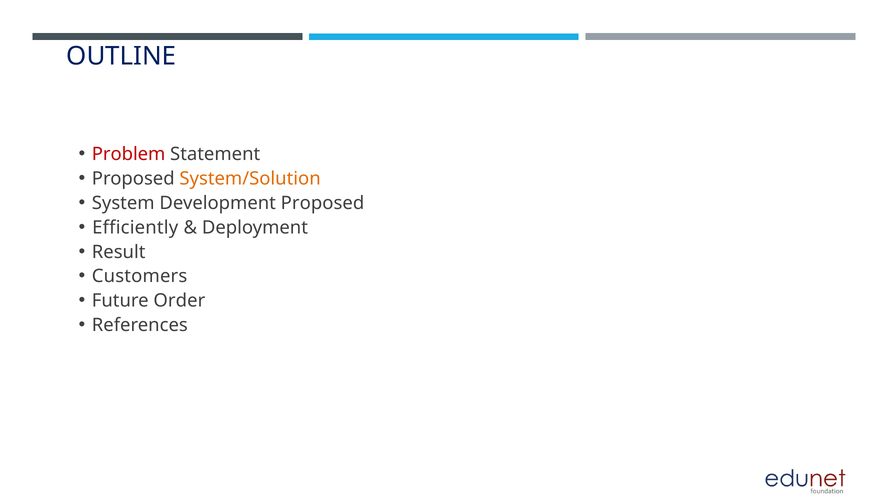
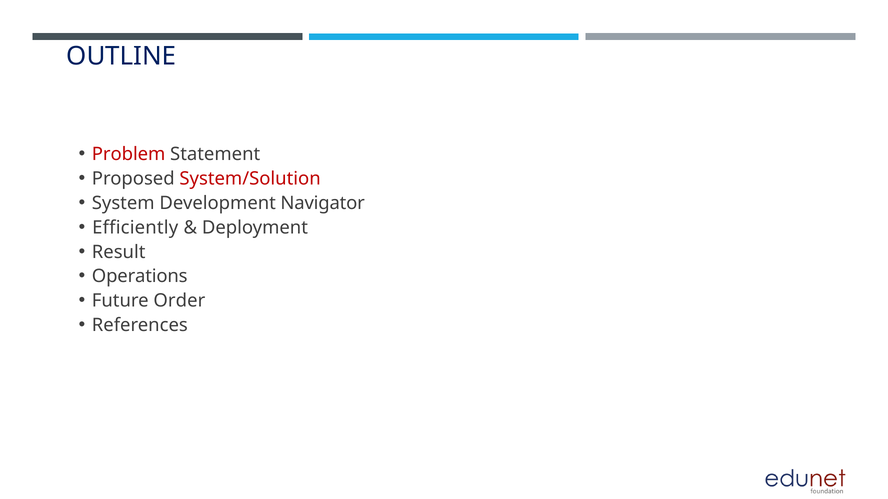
System/Solution colour: orange -> red
Development Proposed: Proposed -> Navigator
Customers: Customers -> Operations
